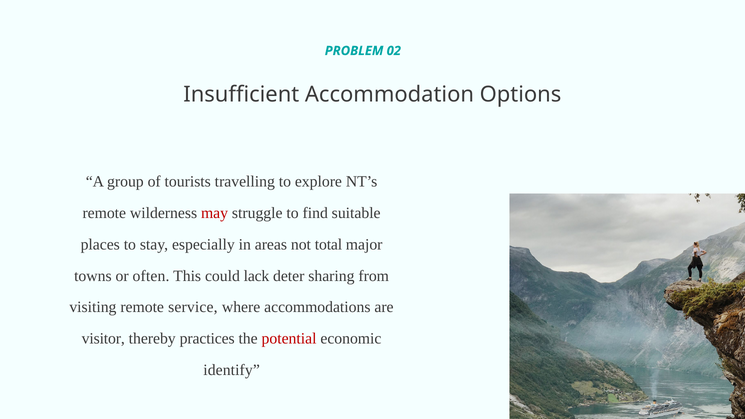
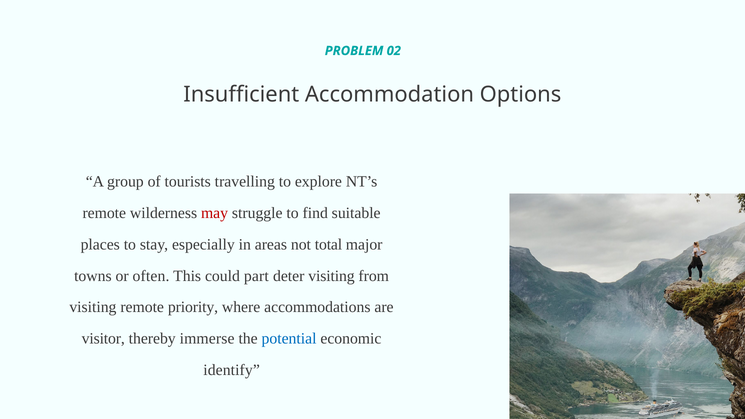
lack: lack -> part
deter sharing: sharing -> visiting
service: service -> priority
practices: practices -> immerse
potential colour: red -> blue
